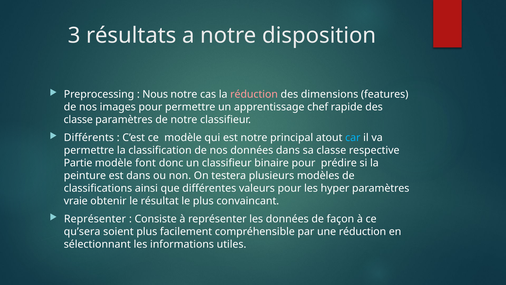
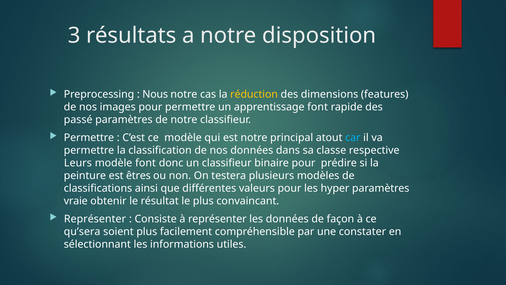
réduction at (254, 94) colour: pink -> yellow
apprentissage chef: chef -> font
classe at (78, 119): classe -> passé
Différents at (89, 137): Différents -> Permettre
Partie: Partie -> Leurs
est dans: dans -> êtres
une réduction: réduction -> constater
